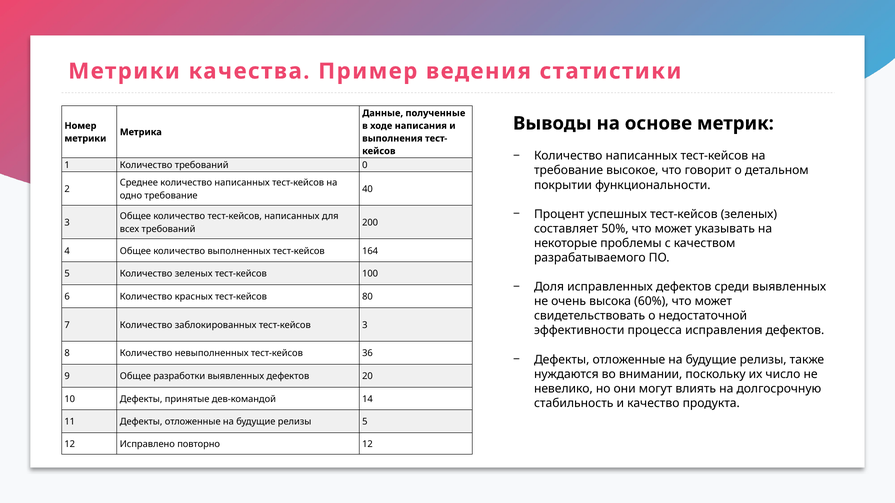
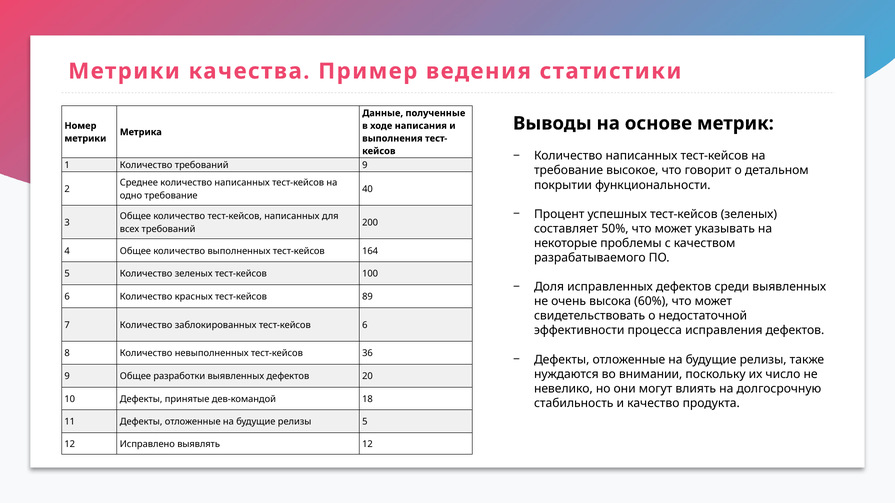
требований 0: 0 -> 9
80: 80 -> 89
тест-кейсов 3: 3 -> 6
14: 14 -> 18
повторно: повторно -> выявлять
